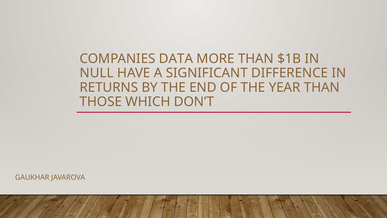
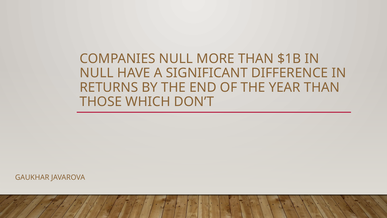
COMPANIES DATA: DATA -> NULL
